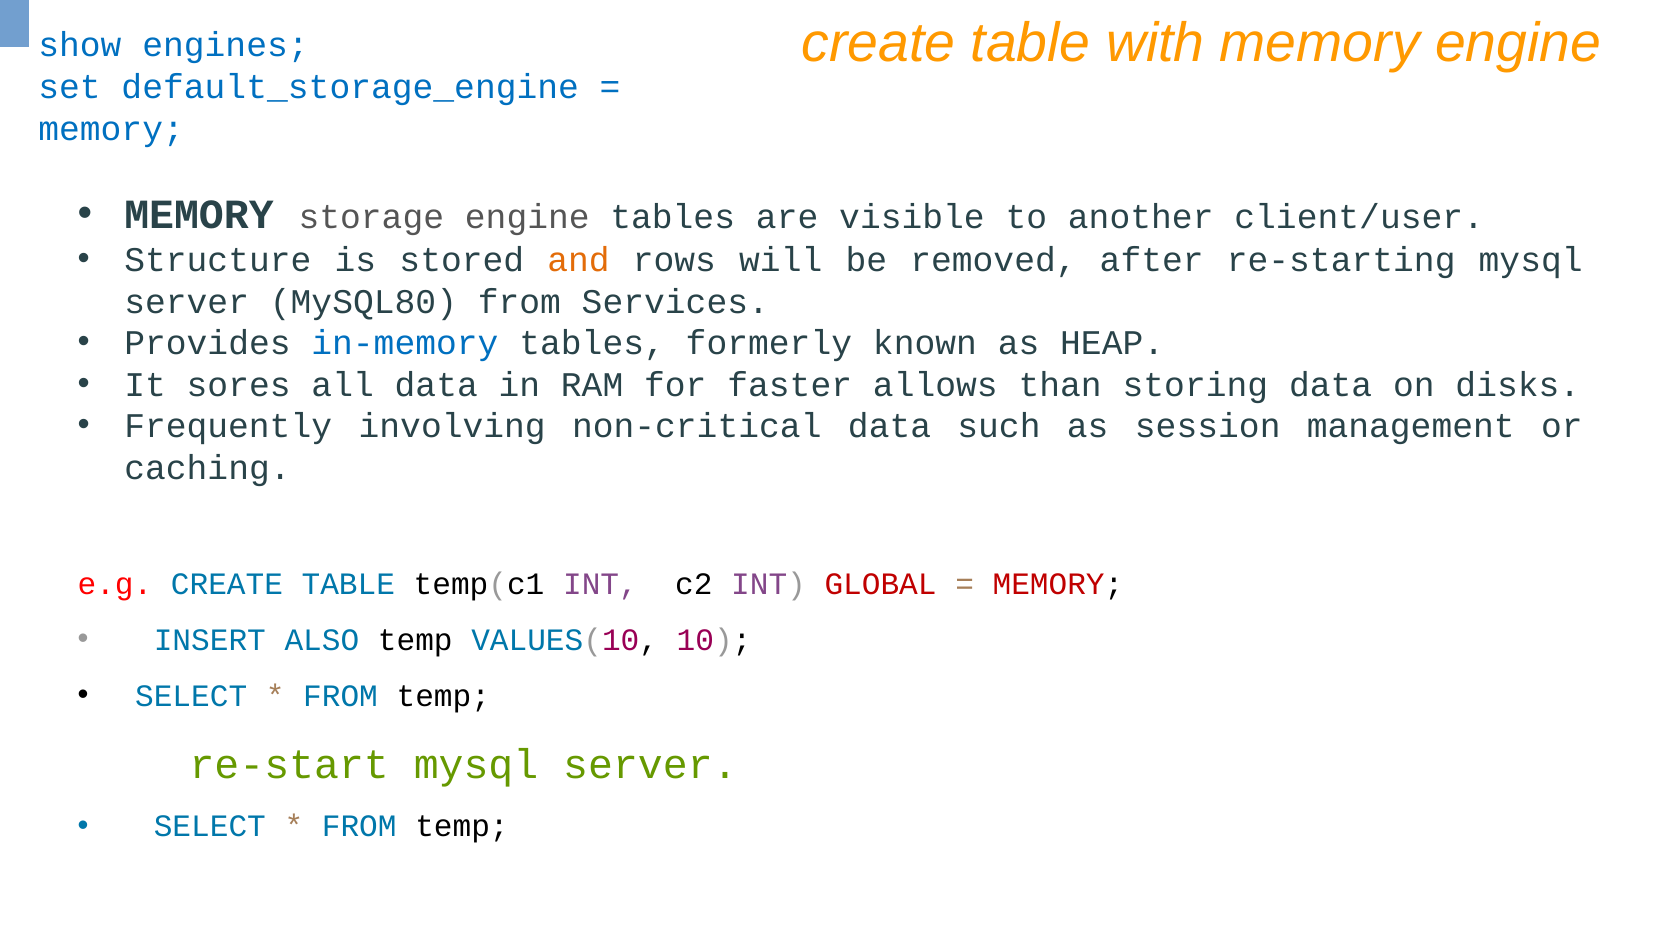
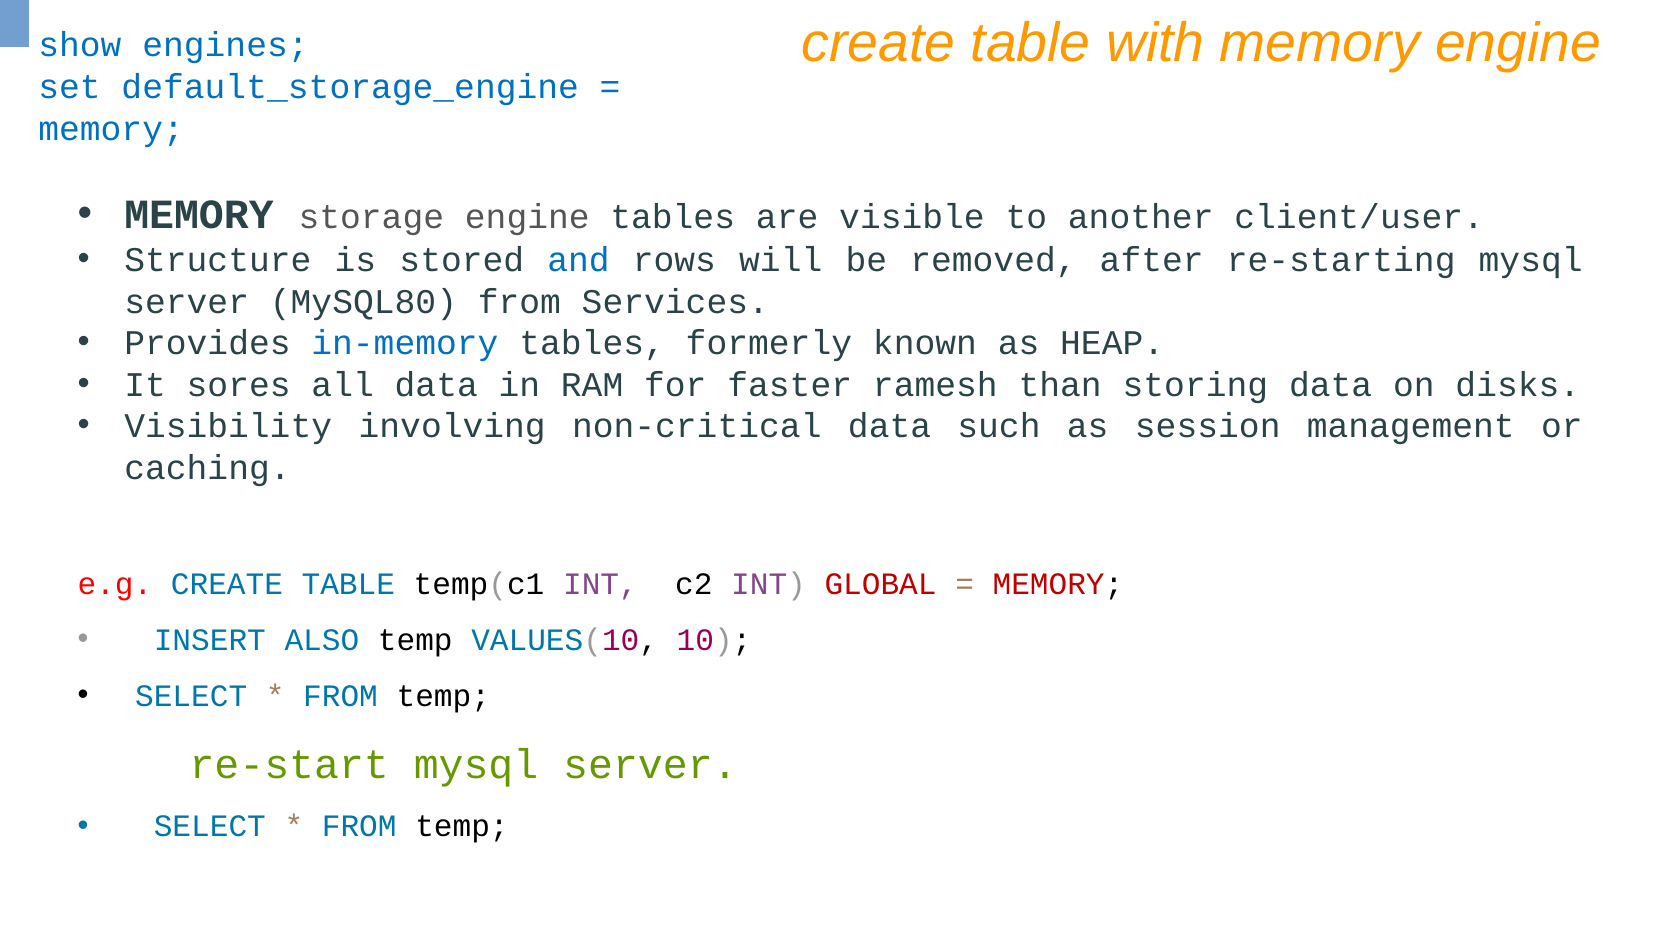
and colour: orange -> blue
allows: allows -> ramesh
Frequently: Frequently -> Visibility
